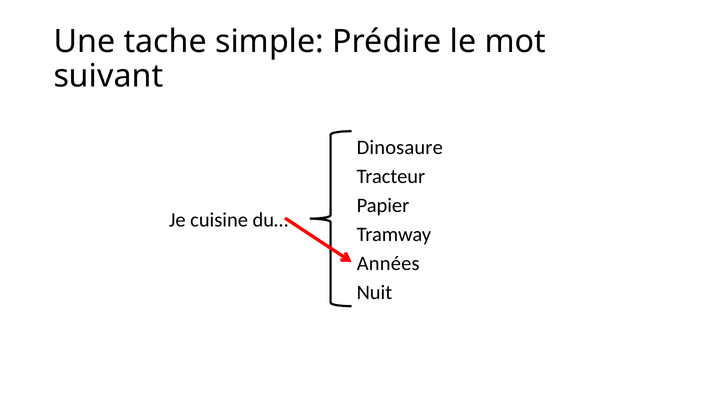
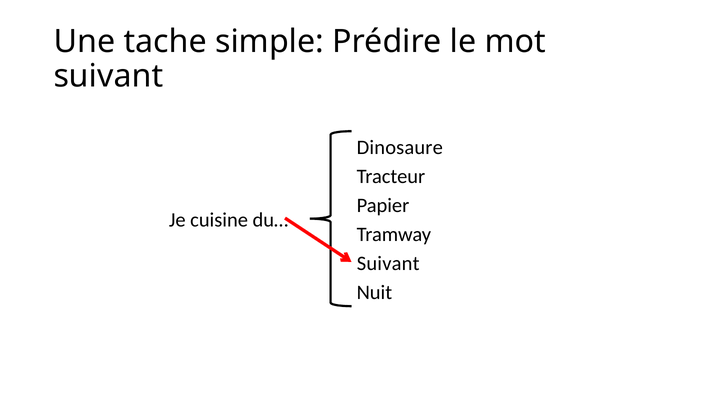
Années at (388, 264): Années -> Suivant
